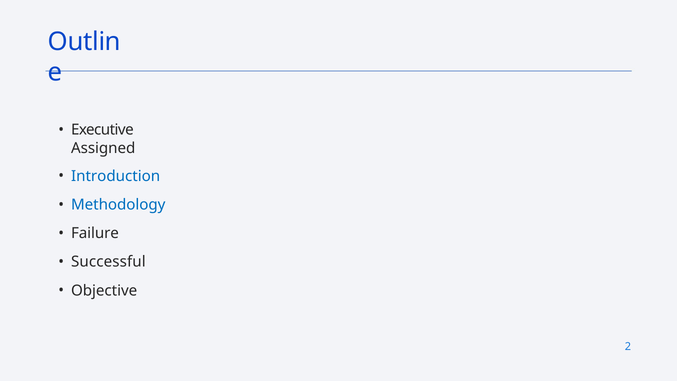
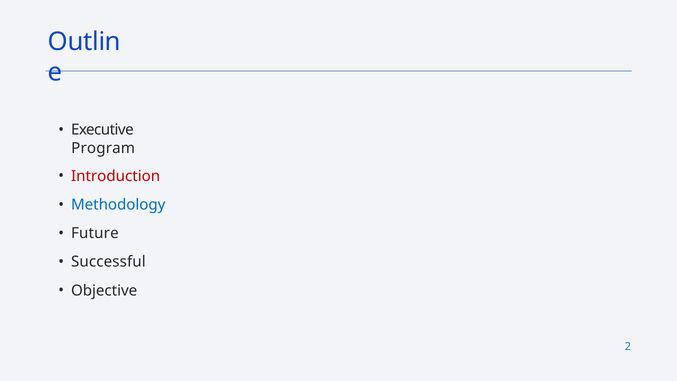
Assigned: Assigned -> Program
Introduction colour: blue -> red
Failure: Failure -> Future
